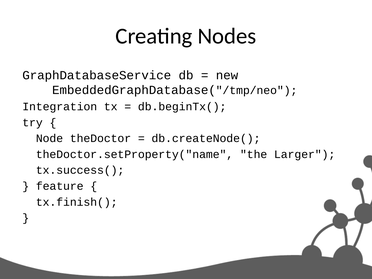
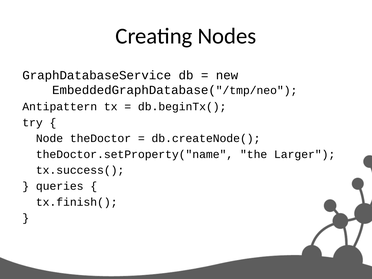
Integration: Integration -> Antipattern
feature: feature -> queries
